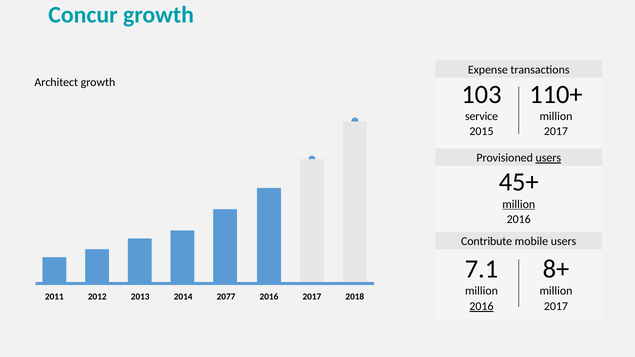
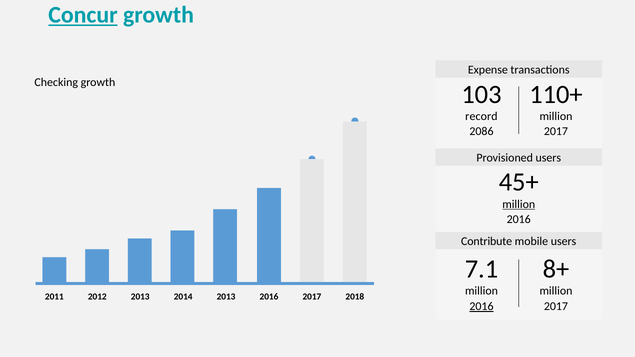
Concur underline: none -> present
Architect: Architect -> Checking
service: service -> record
2015: 2015 -> 2086
users at (548, 158) underline: present -> none
2014 2077: 2077 -> 2013
